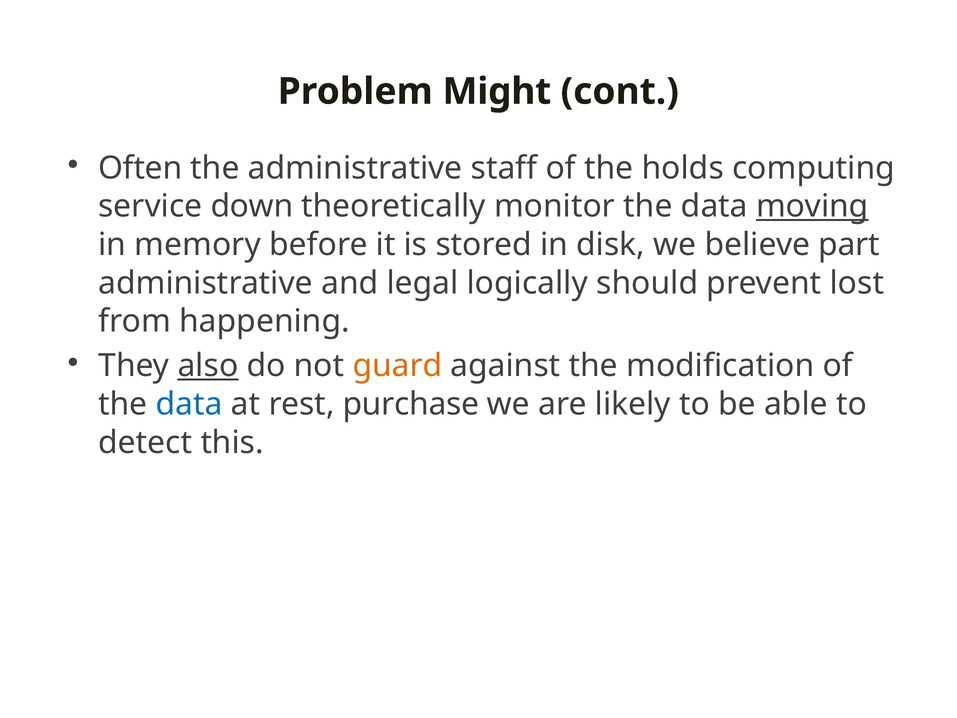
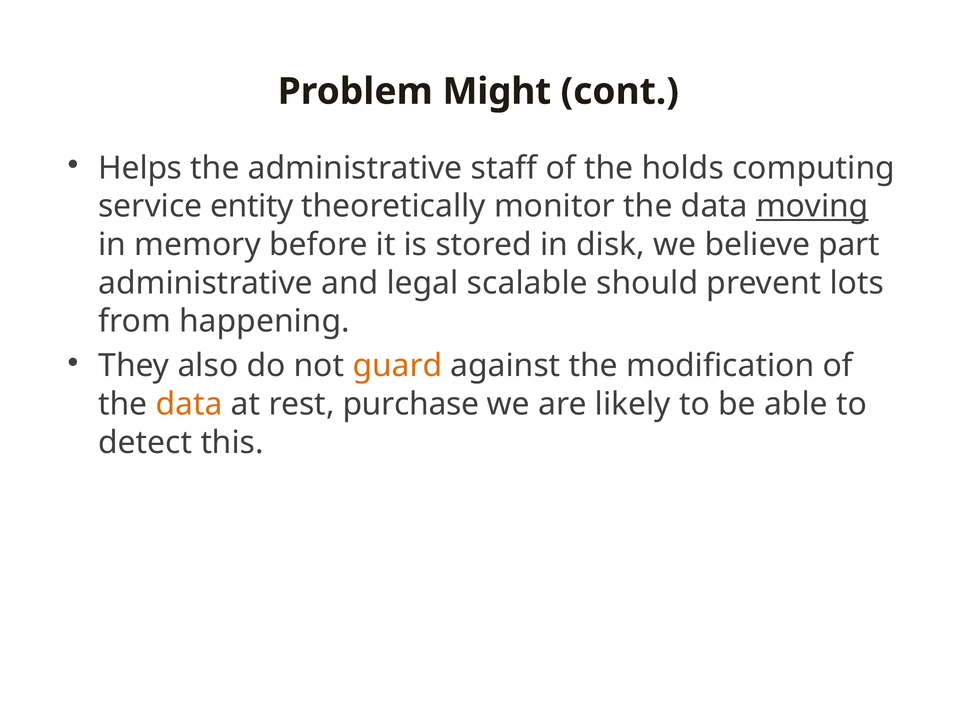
Often: Often -> Helps
down: down -> entity
logically: logically -> scalable
lost: lost -> lots
also underline: present -> none
data at (189, 404) colour: blue -> orange
